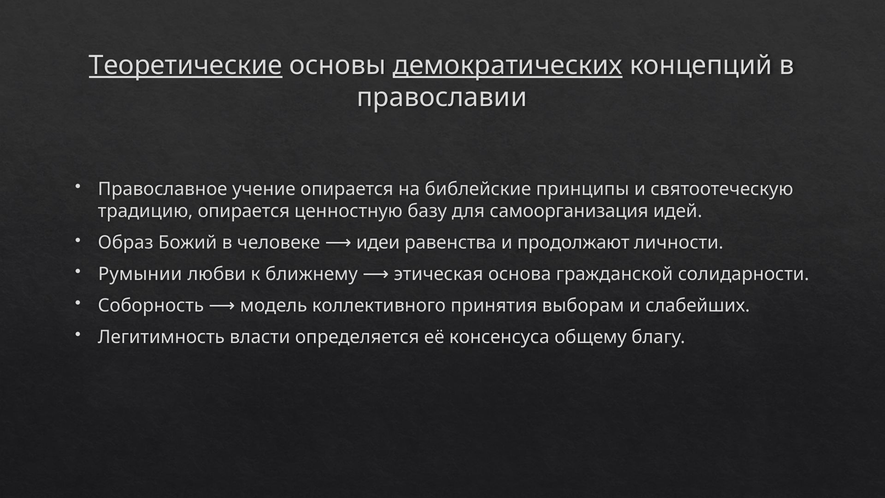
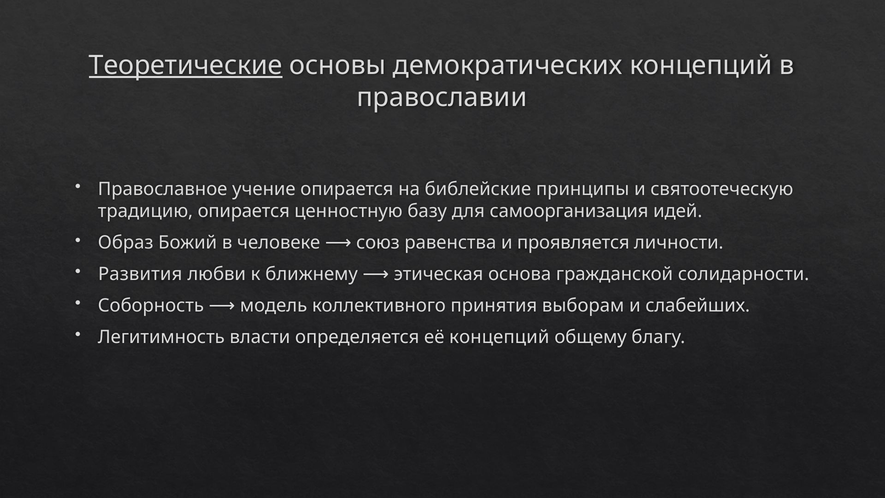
демократических underline: present -> none
идеи: идеи -> союз
продолжают: продолжают -> проявляется
Румынии: Румынии -> Развития
её консенсуса: консенсуса -> концепций
